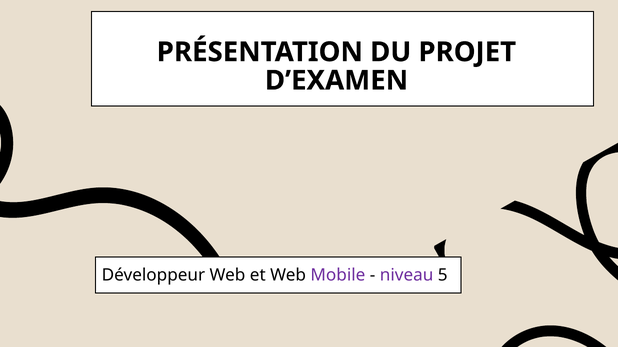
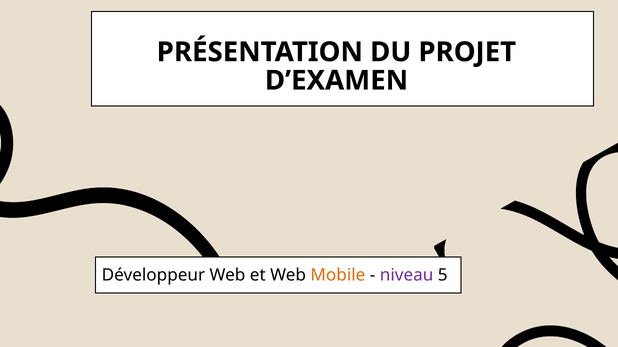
Mobile colour: purple -> orange
